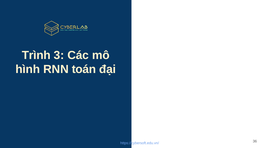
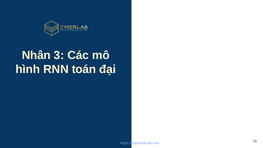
Trình: Trình -> Nhân
